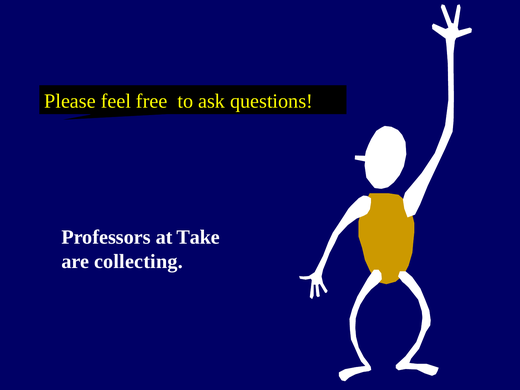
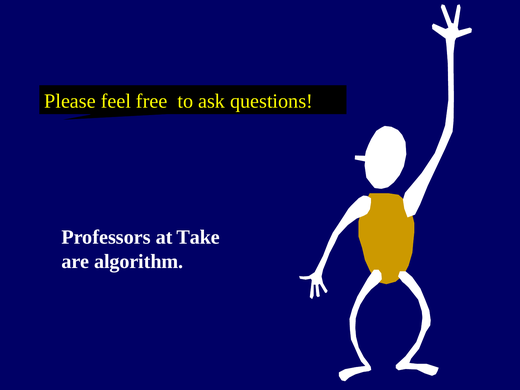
collecting: collecting -> algorithm
